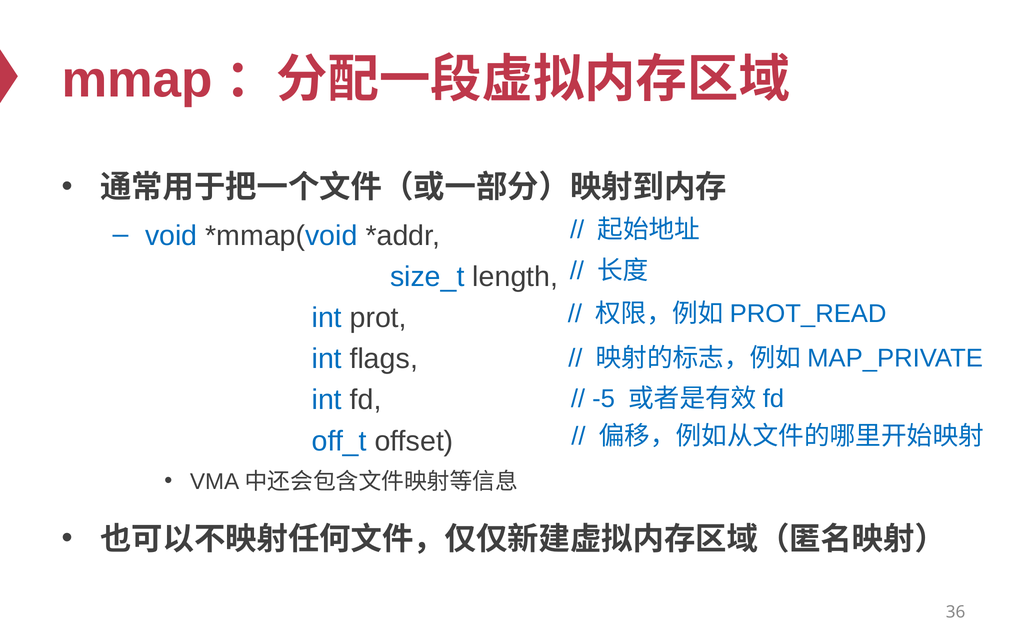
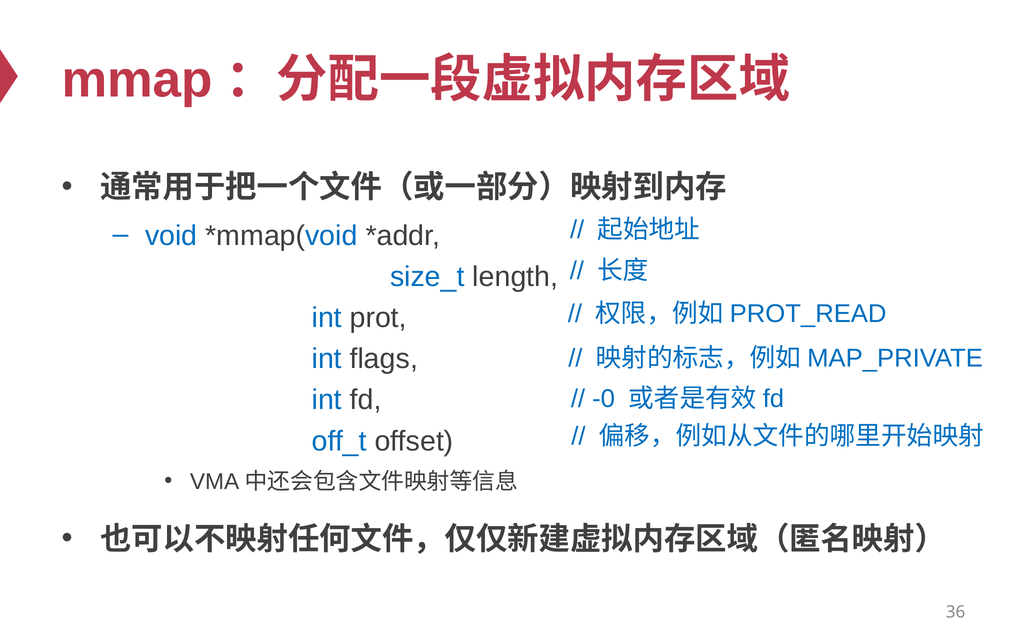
-5: -5 -> -0
